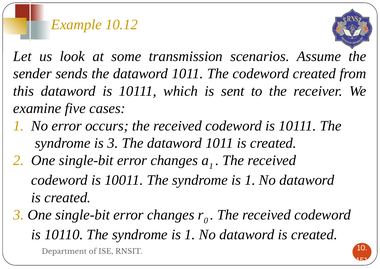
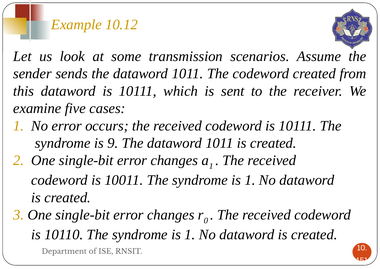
is 3: 3 -> 9
